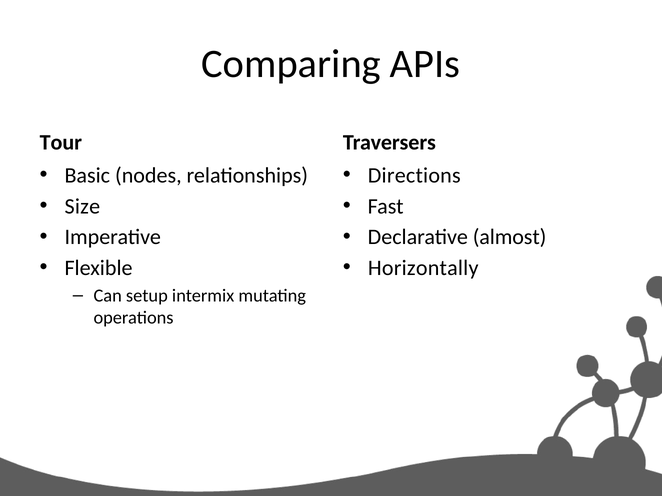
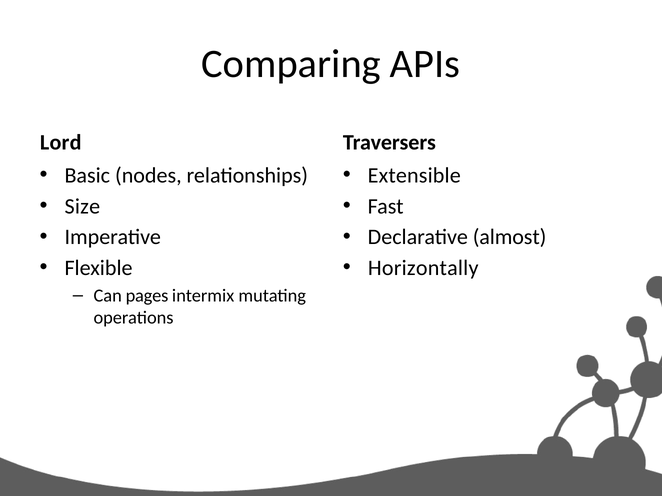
Tour: Tour -> Lord
Directions: Directions -> Extensible
setup: setup -> pages
